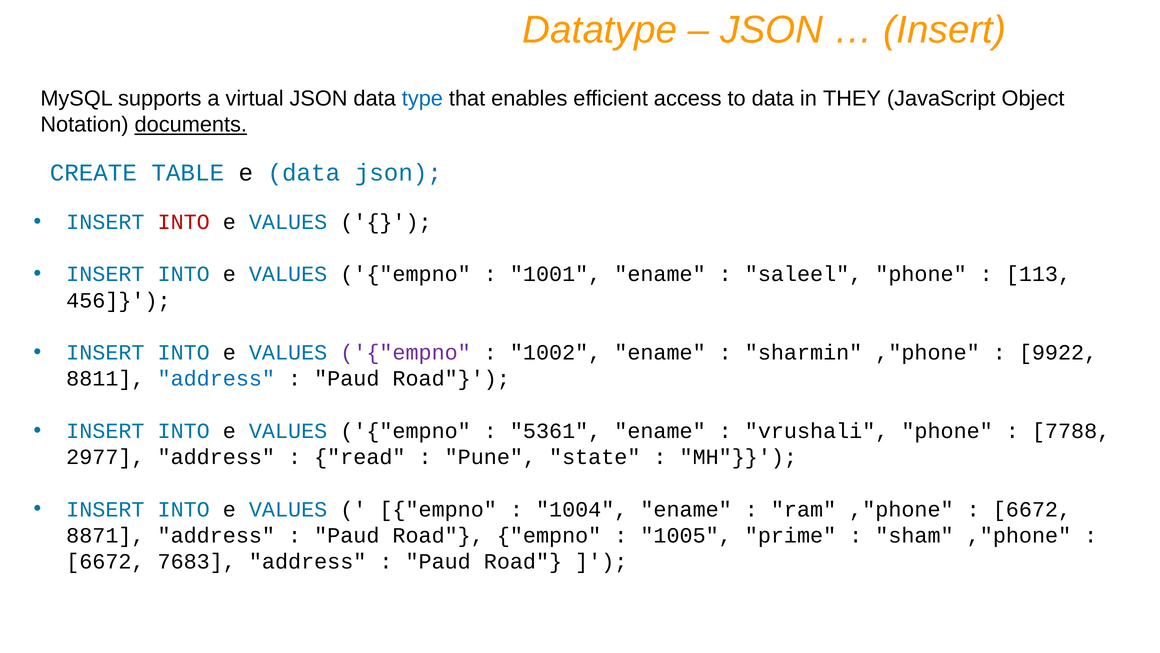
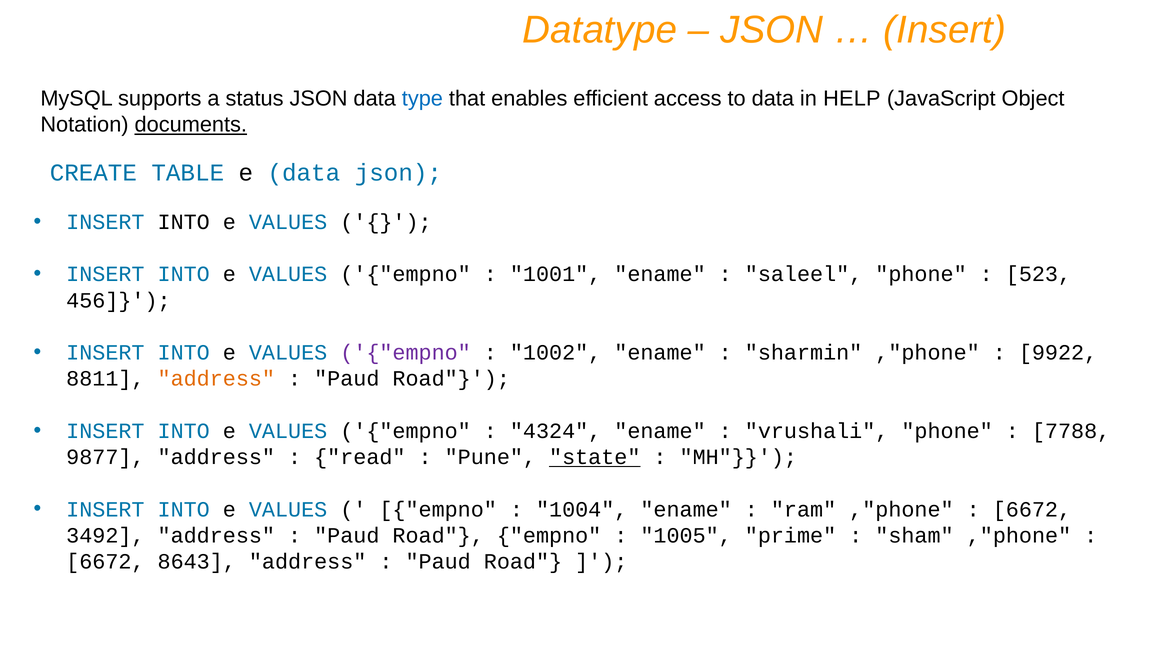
virtual: virtual -> status
THEY: THEY -> HELP
INTO at (184, 222) colour: red -> black
113: 113 -> 523
address at (216, 378) colour: blue -> orange
5361: 5361 -> 4324
2977: 2977 -> 9877
state underline: none -> present
8871: 8871 -> 3492
7683: 7683 -> 8643
